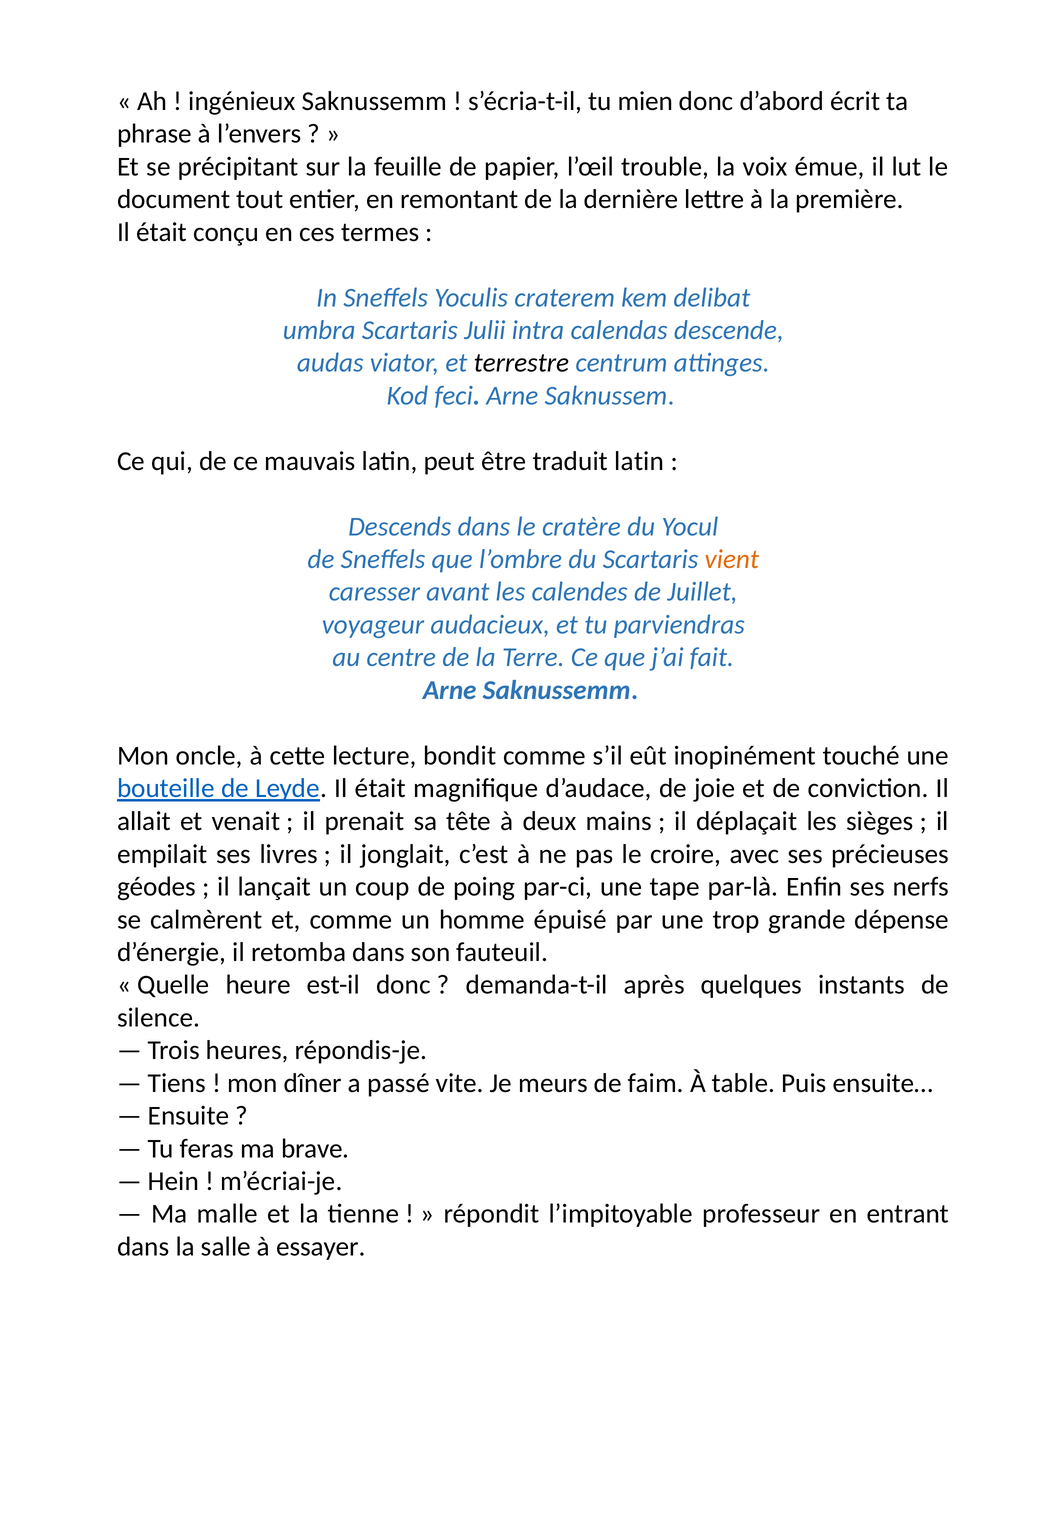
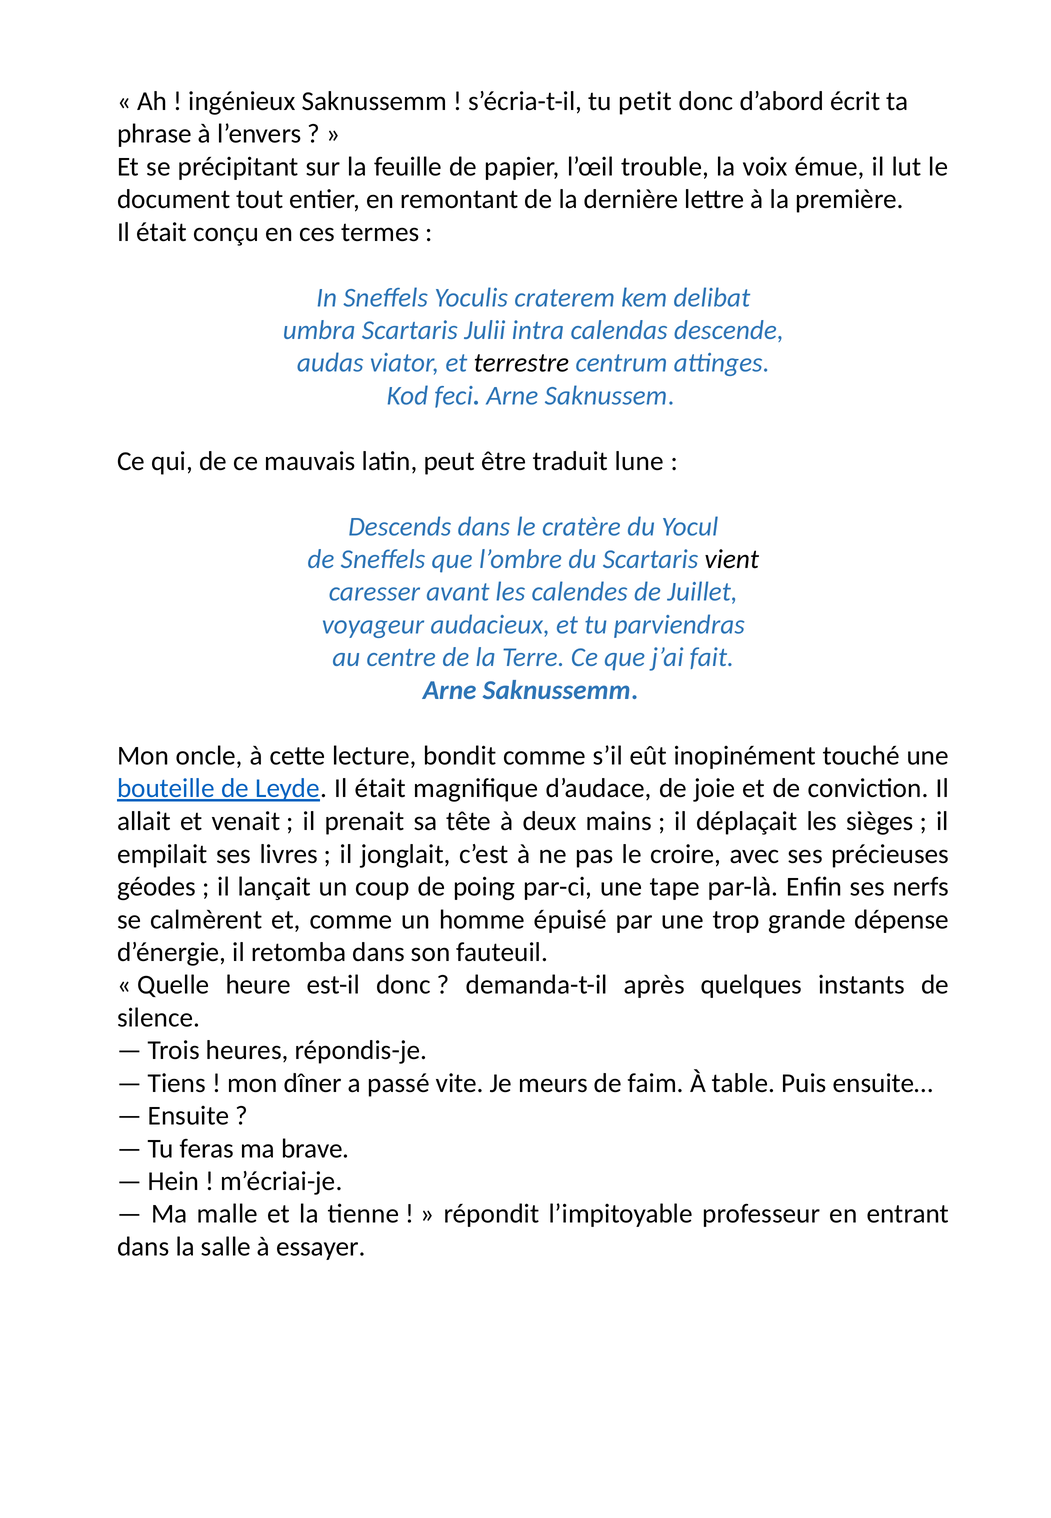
mien: mien -> petit
traduit latin: latin -> lune
vient colour: orange -> black
